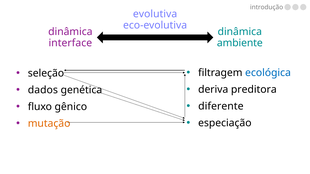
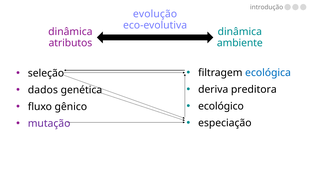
evolutiva: evolutiva -> evolução
interface: interface -> atributos
diferente: diferente -> ecológico
mutação colour: orange -> purple
